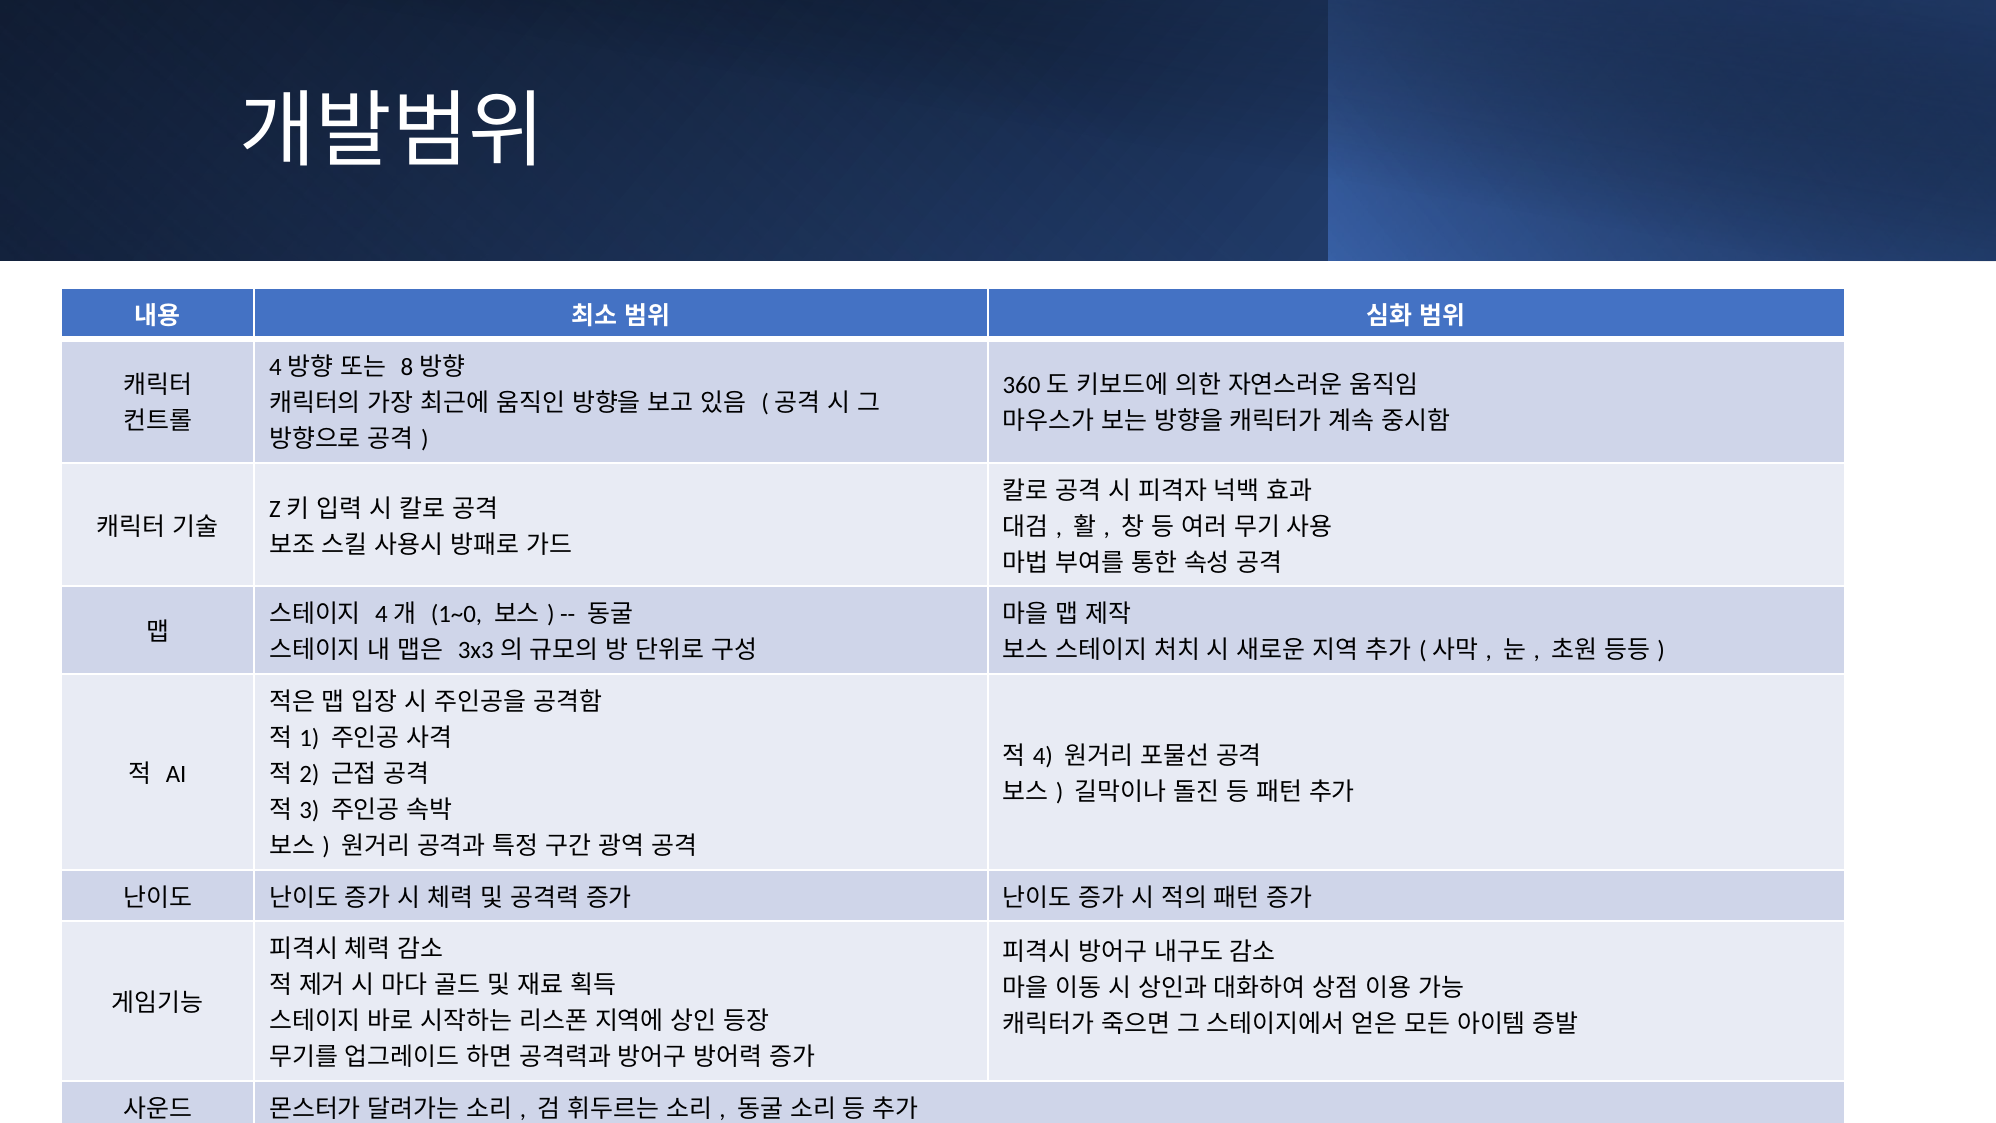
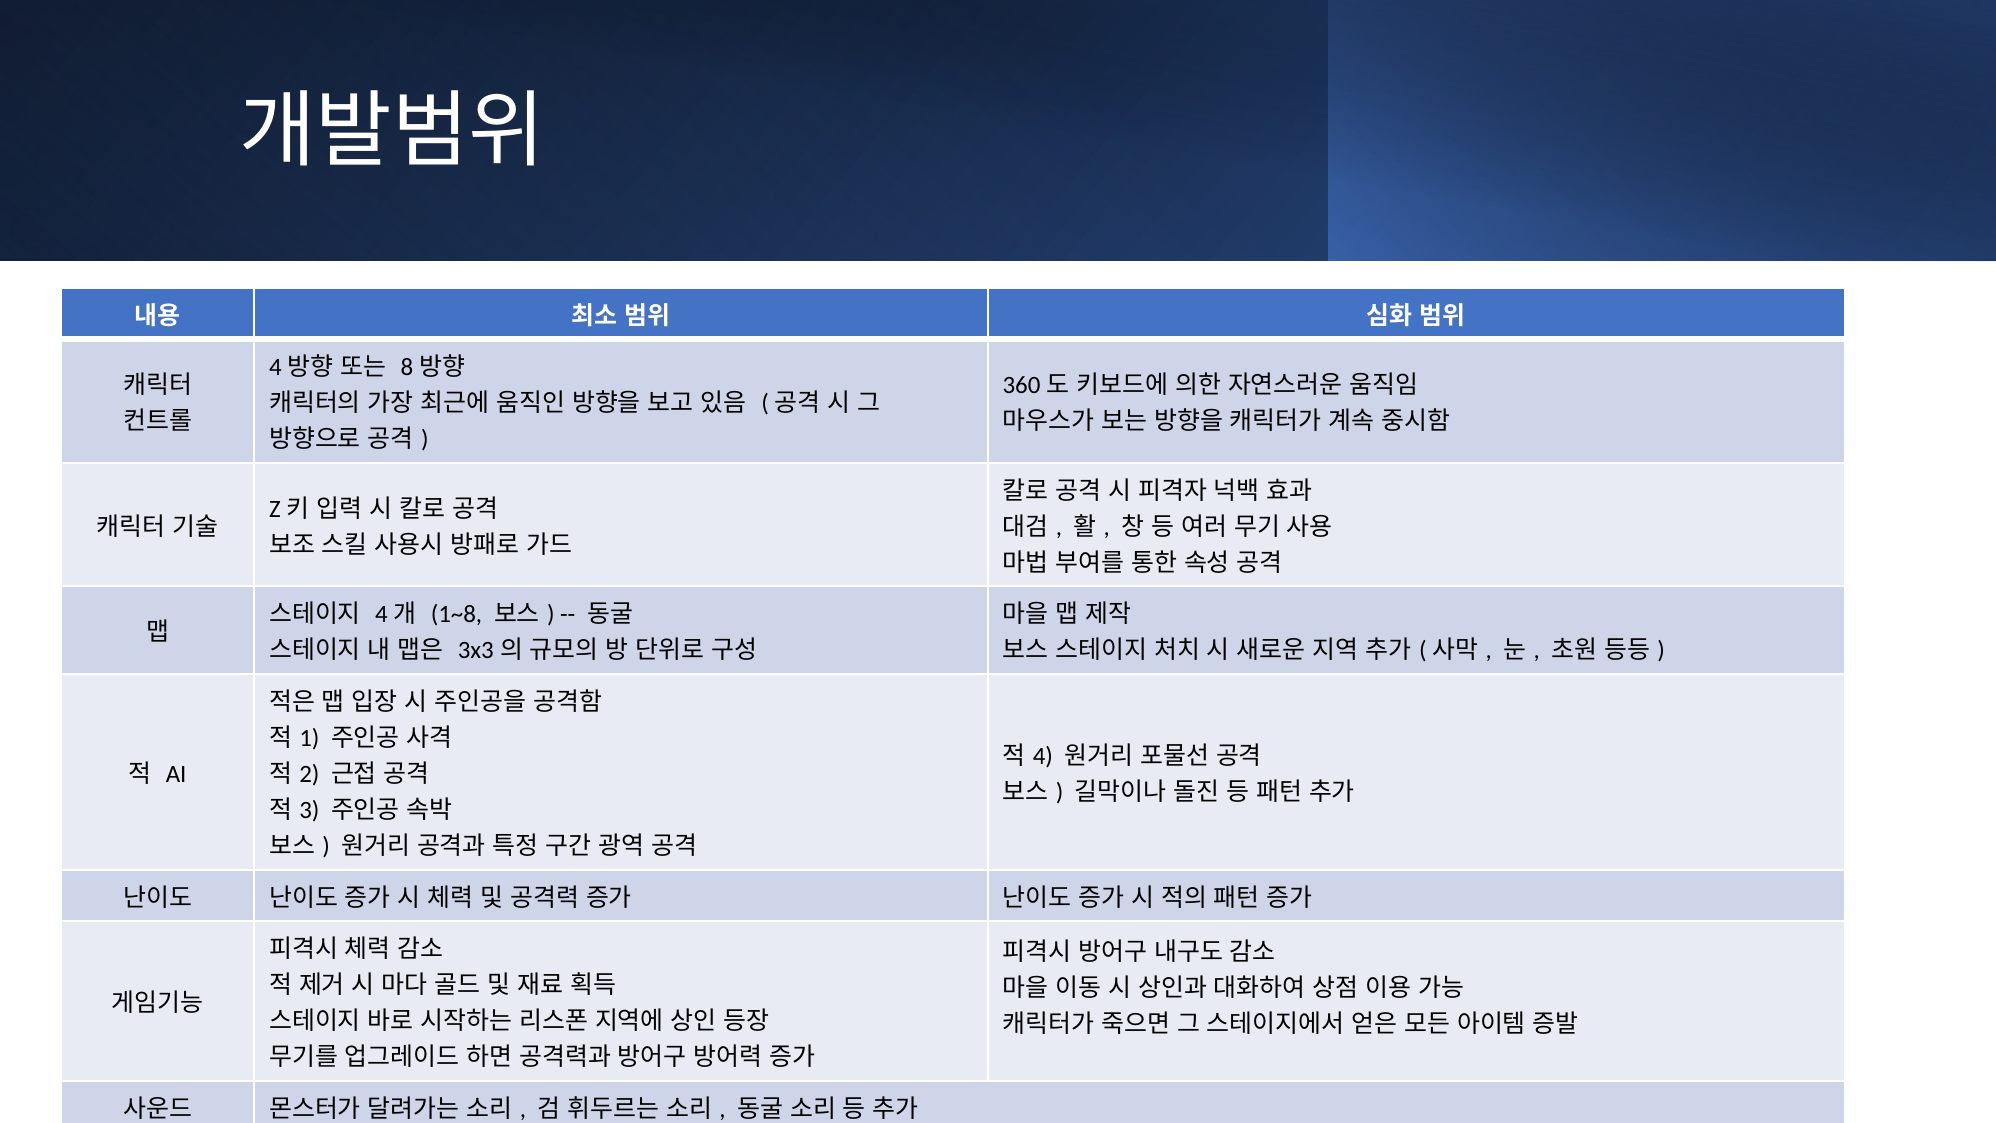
1~0: 1~0 -> 1~8
